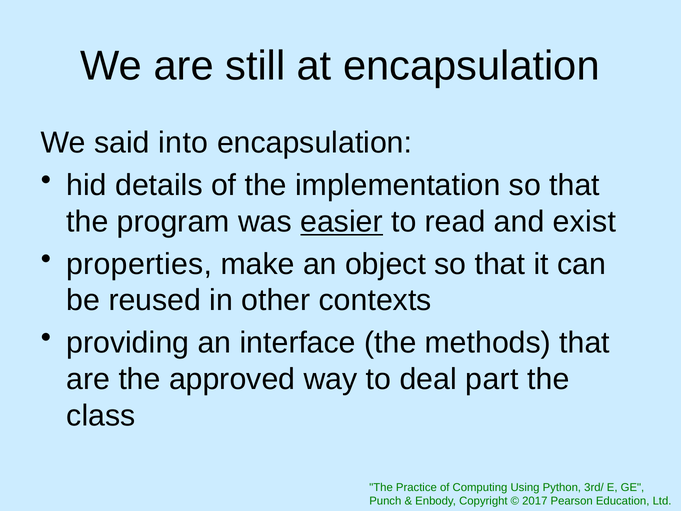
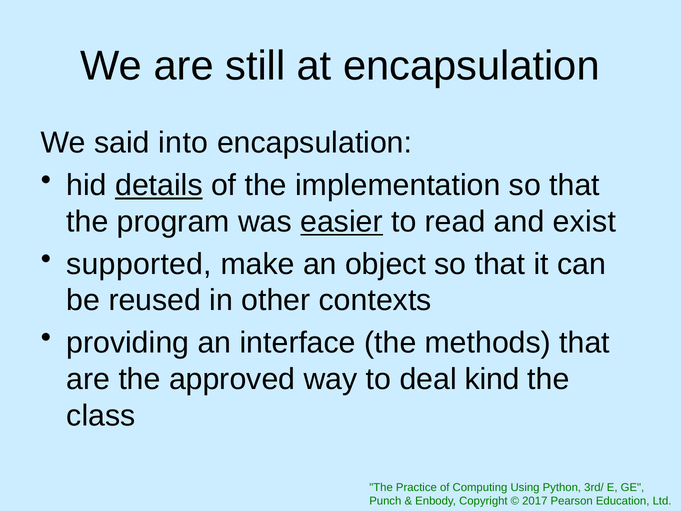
details underline: none -> present
properties: properties -> supported
part: part -> kind
